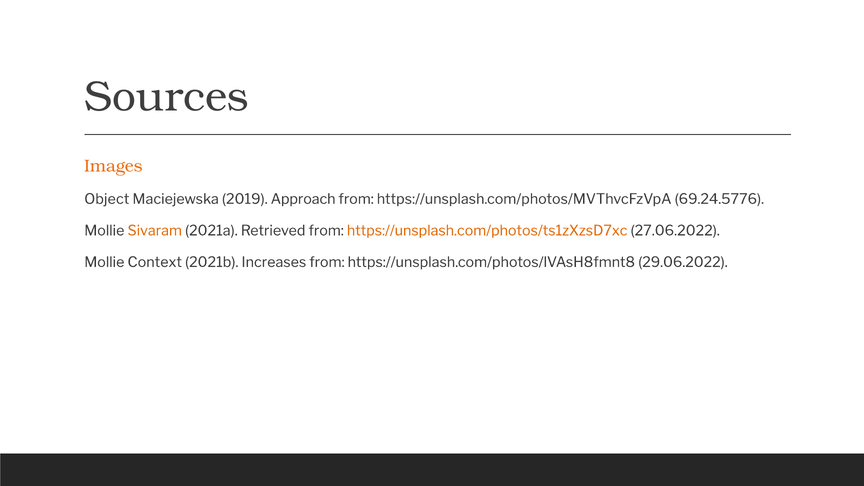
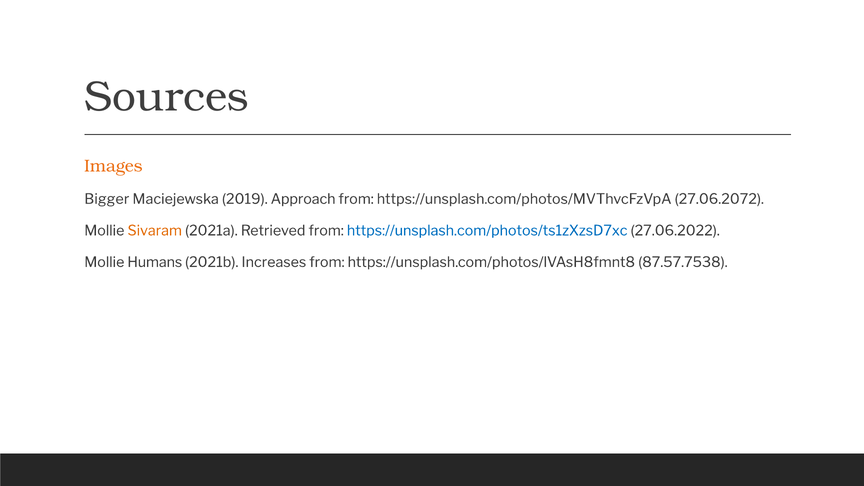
Object: Object -> Bigger
69.24.5776: 69.24.5776 -> 27.06.2072
https://unsplash.com/photos/ts1zXzsD7xc colour: orange -> blue
Context: Context -> Humans
29.06.2022: 29.06.2022 -> 87.57.7538
